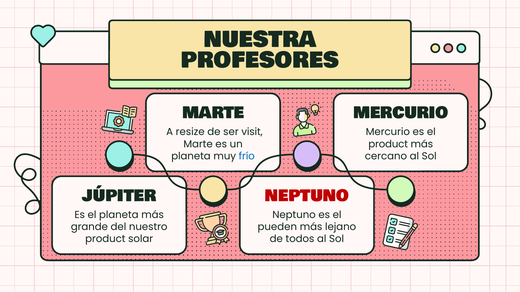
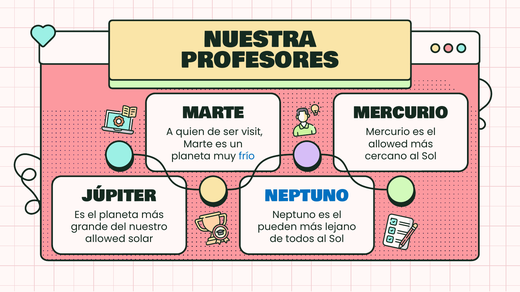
resize: resize -> quien
product at (388, 144): product -> allowed
NEPTUNO at (307, 196) colour: red -> blue
product at (105, 239): product -> allowed
